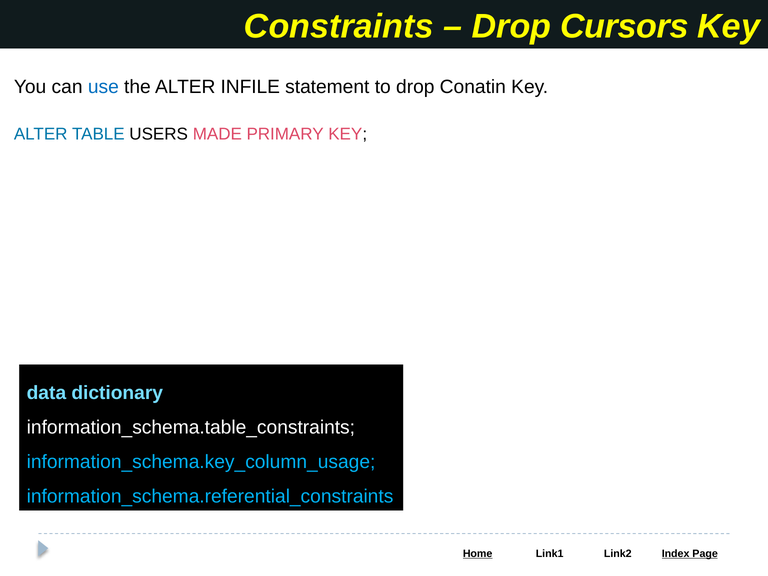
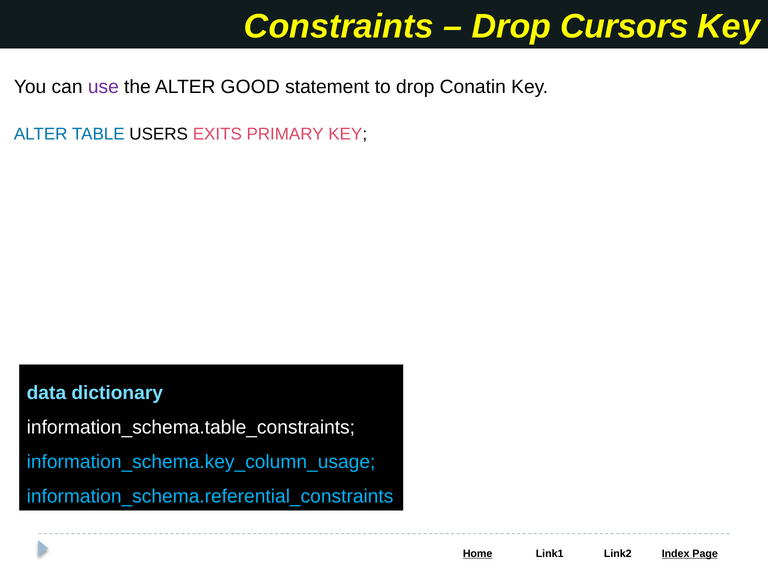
use colour: blue -> purple
INFILE: INFILE -> GOOD
MADE: MADE -> EXITS
